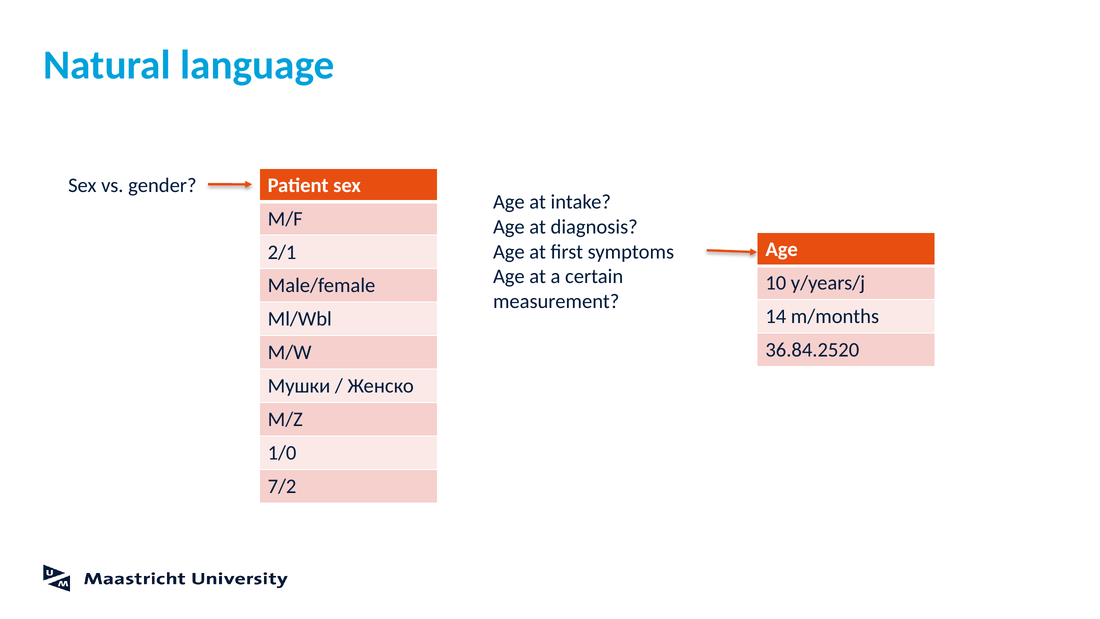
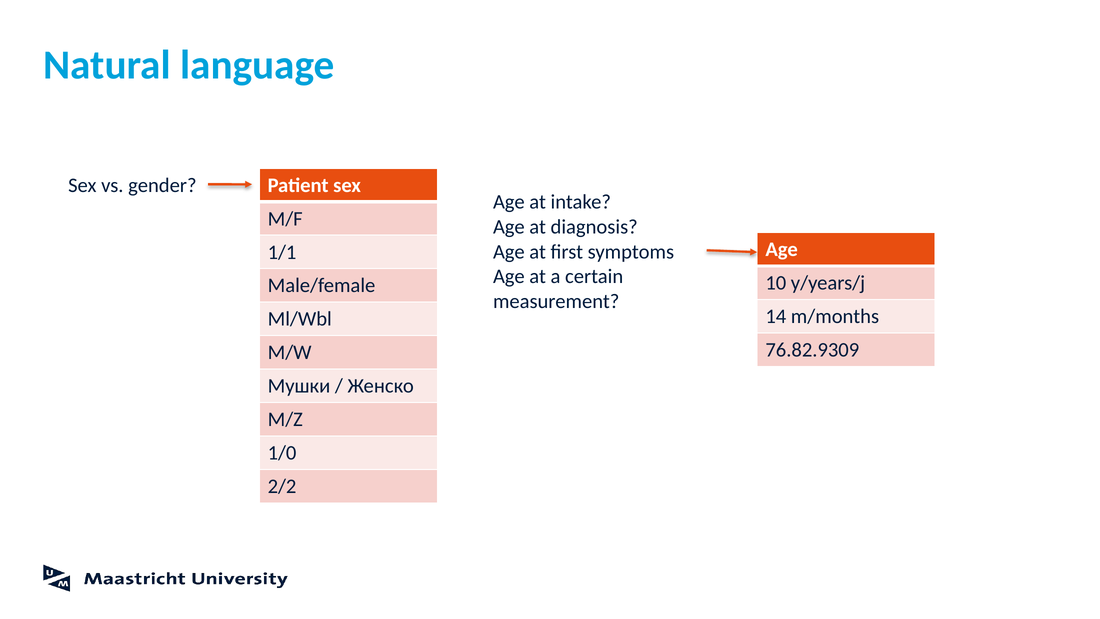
2/1: 2/1 -> 1/1
36.84.2520: 36.84.2520 -> 76.82.9309
7/2: 7/2 -> 2/2
